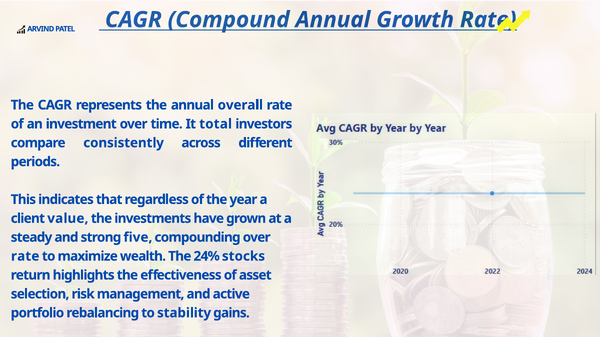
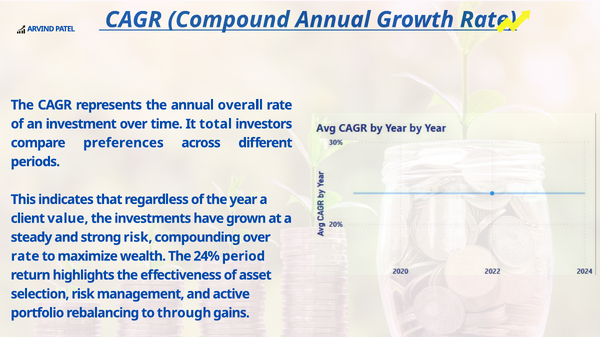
consistently: consistently -> preferences
strong five: five -> risk
stocks: stocks -> period
stability: stability -> through
